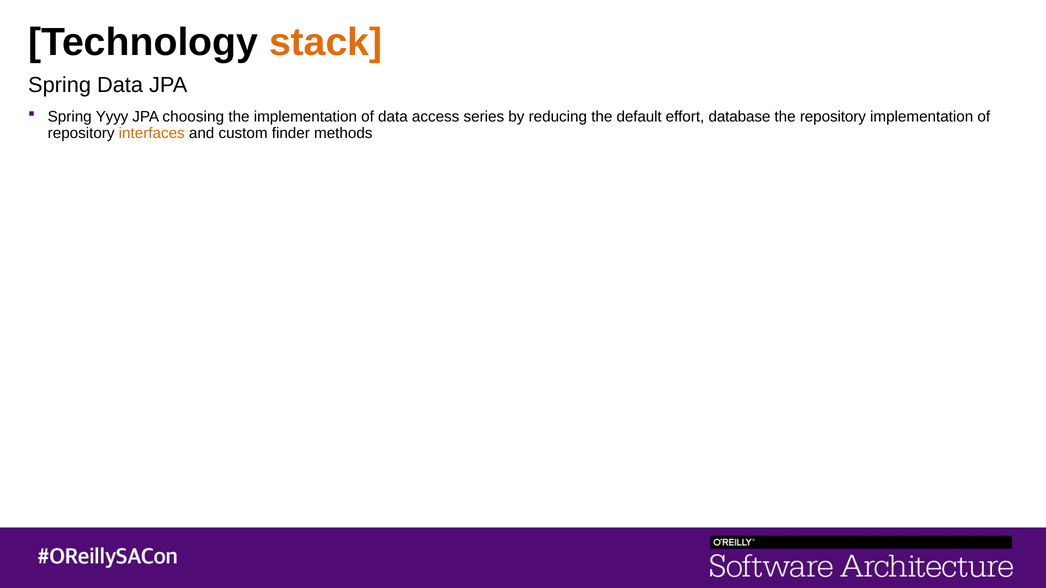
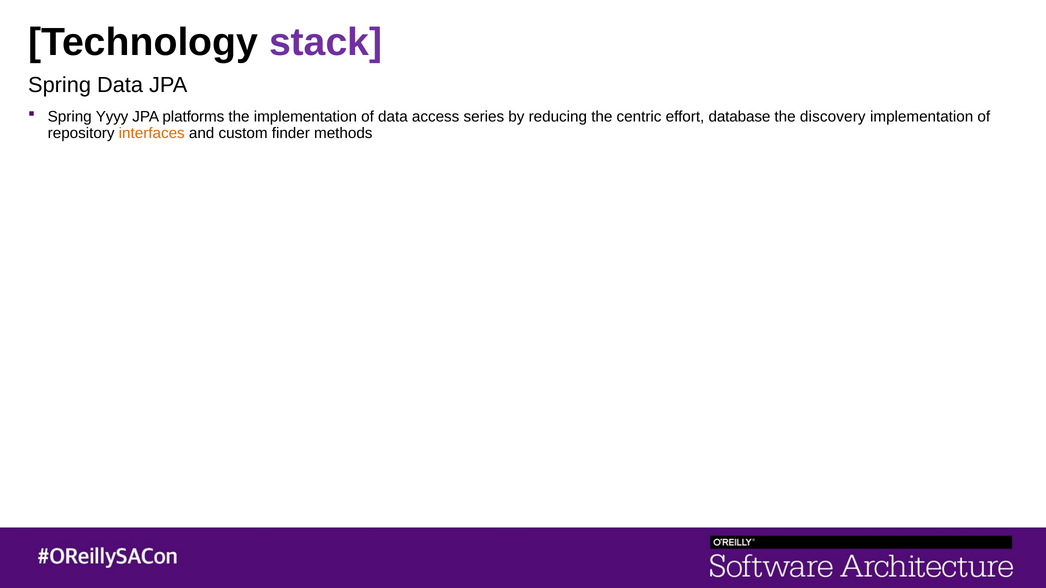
stack colour: orange -> purple
choosing: choosing -> platforms
default: default -> centric
the repository: repository -> discovery
